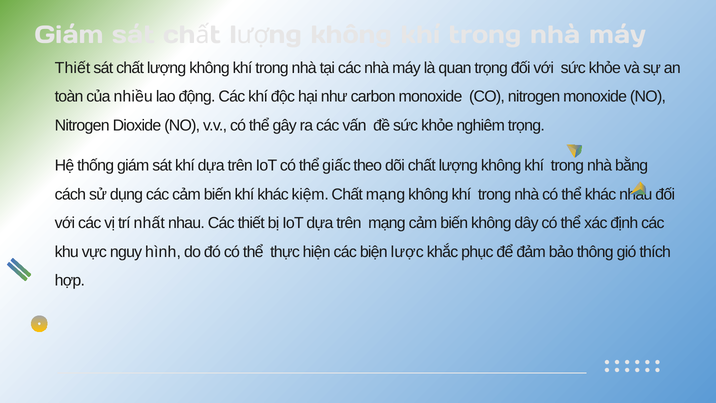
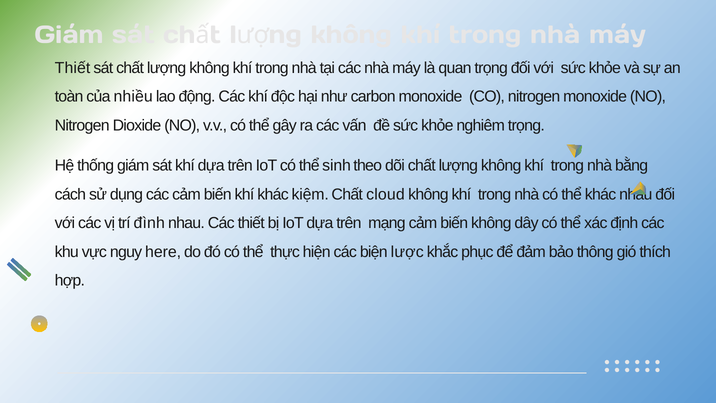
giấc: giấc -> sinh
Chất mạng: mạng -> cloud
nhất: nhất -> đình
hình: hình -> here
